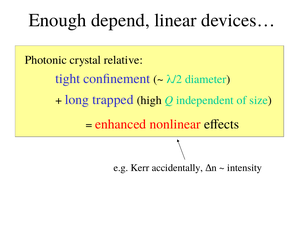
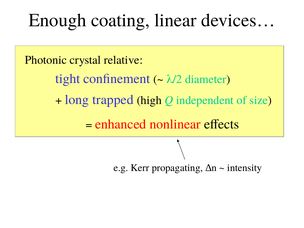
depend: depend -> coating
accidentally: accidentally -> propagating
